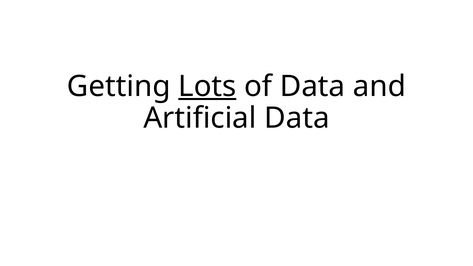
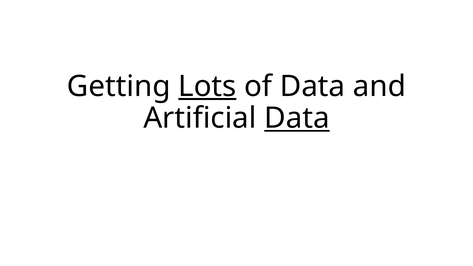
Data at (297, 118) underline: none -> present
